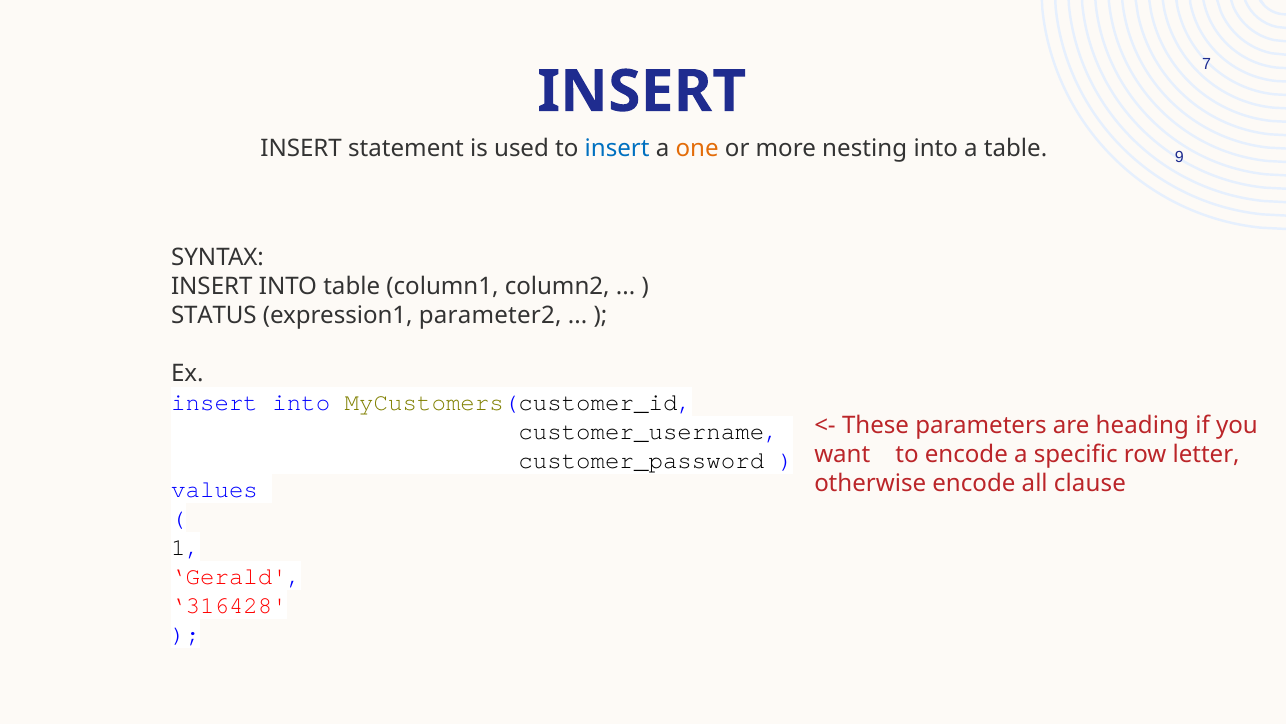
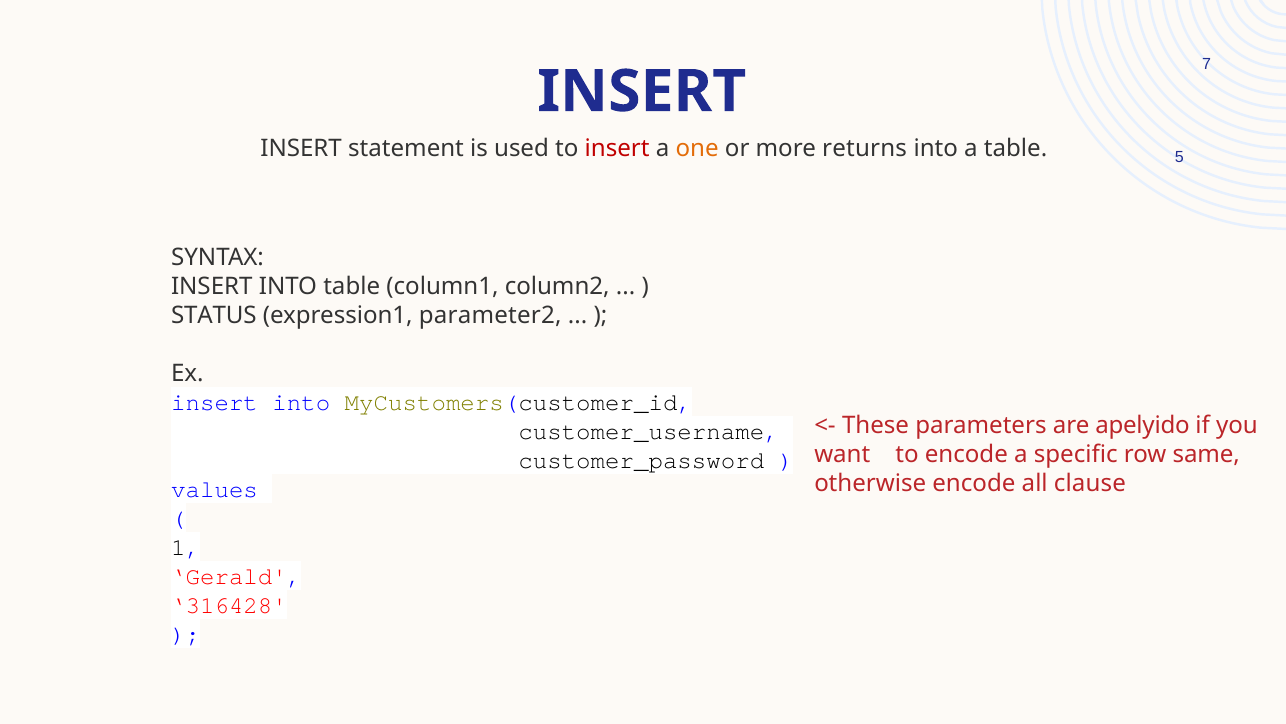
insert at (617, 149) colour: blue -> red
nesting: nesting -> returns
9: 9 -> 5
heading: heading -> apelyido
letter: letter -> same
